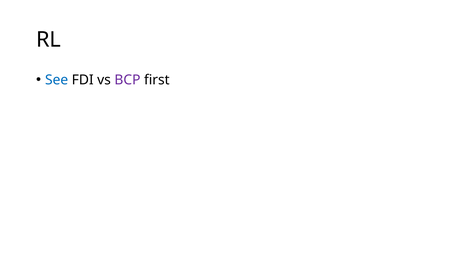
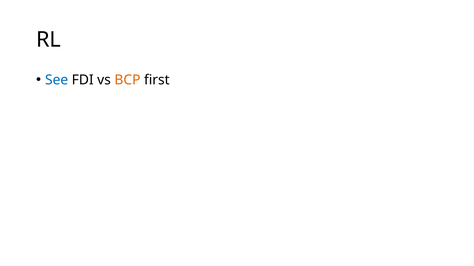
BCP colour: purple -> orange
